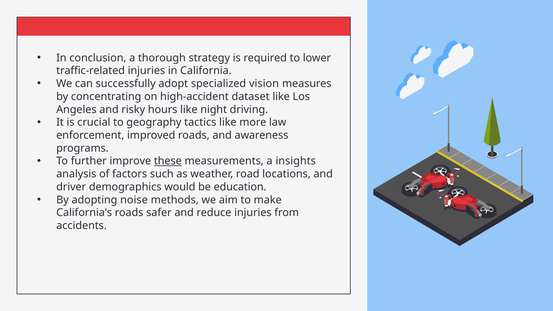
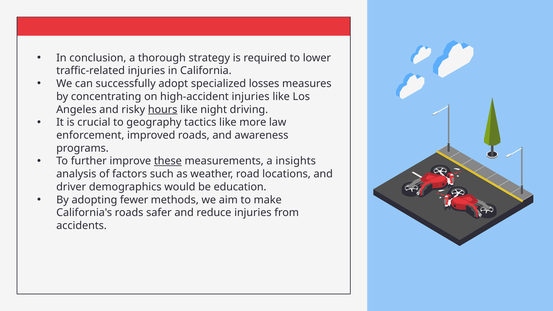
vision: vision -> losses
high-accident dataset: dataset -> injuries
hours underline: none -> present
noise: noise -> fewer
